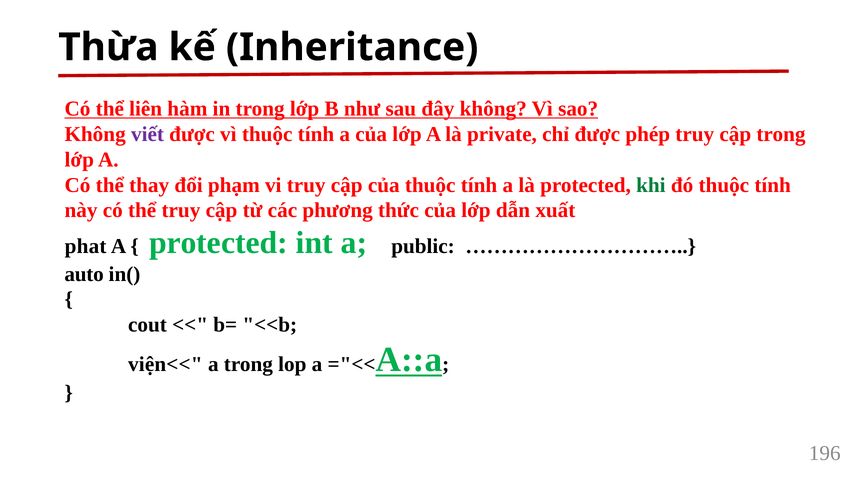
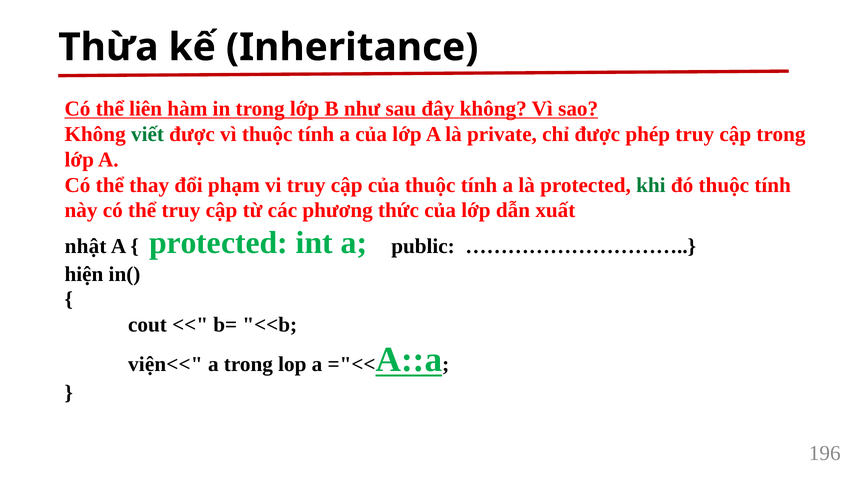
viết colour: purple -> green
phat: phat -> nhật
auto: auto -> hiện
